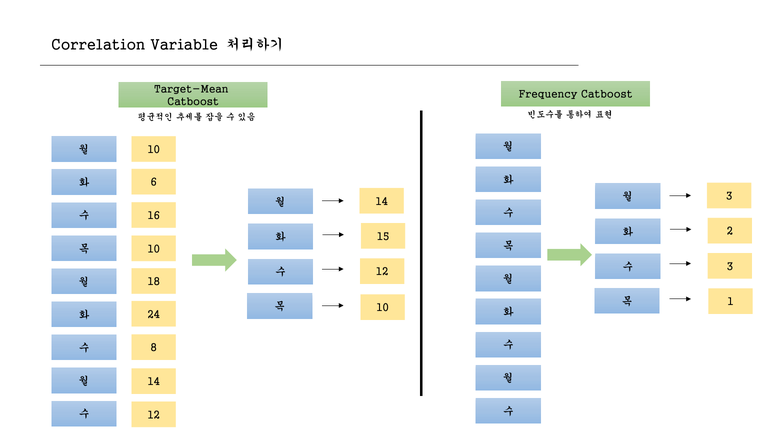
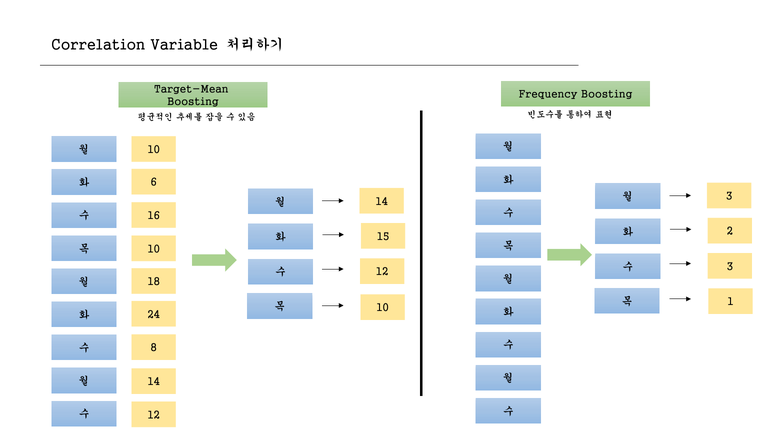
Frequency Catboost: Catboost -> Boosting
Catboost at (193, 102): Catboost -> Boosting
